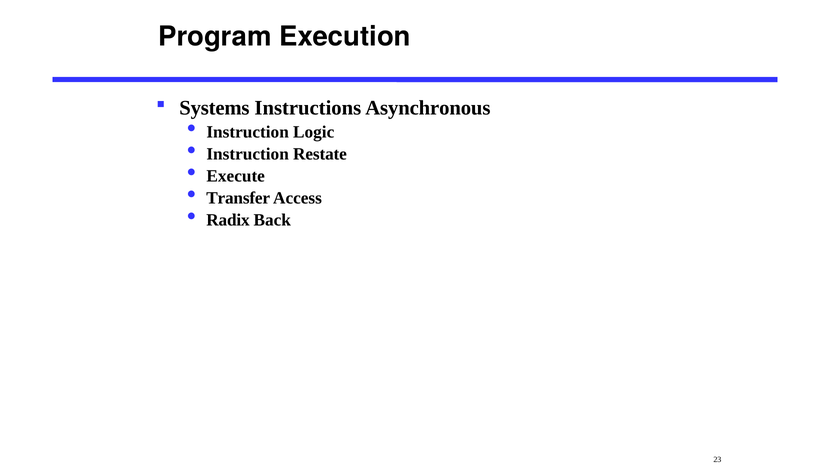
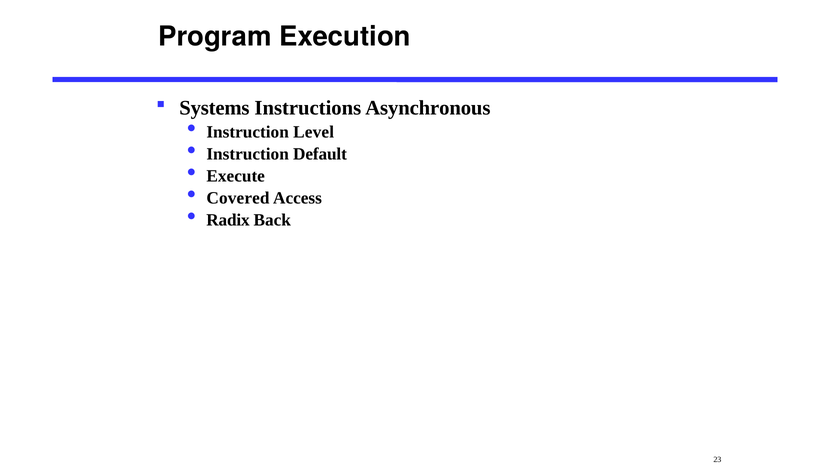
Logic: Logic -> Level
Restate: Restate -> Default
Transfer: Transfer -> Covered
